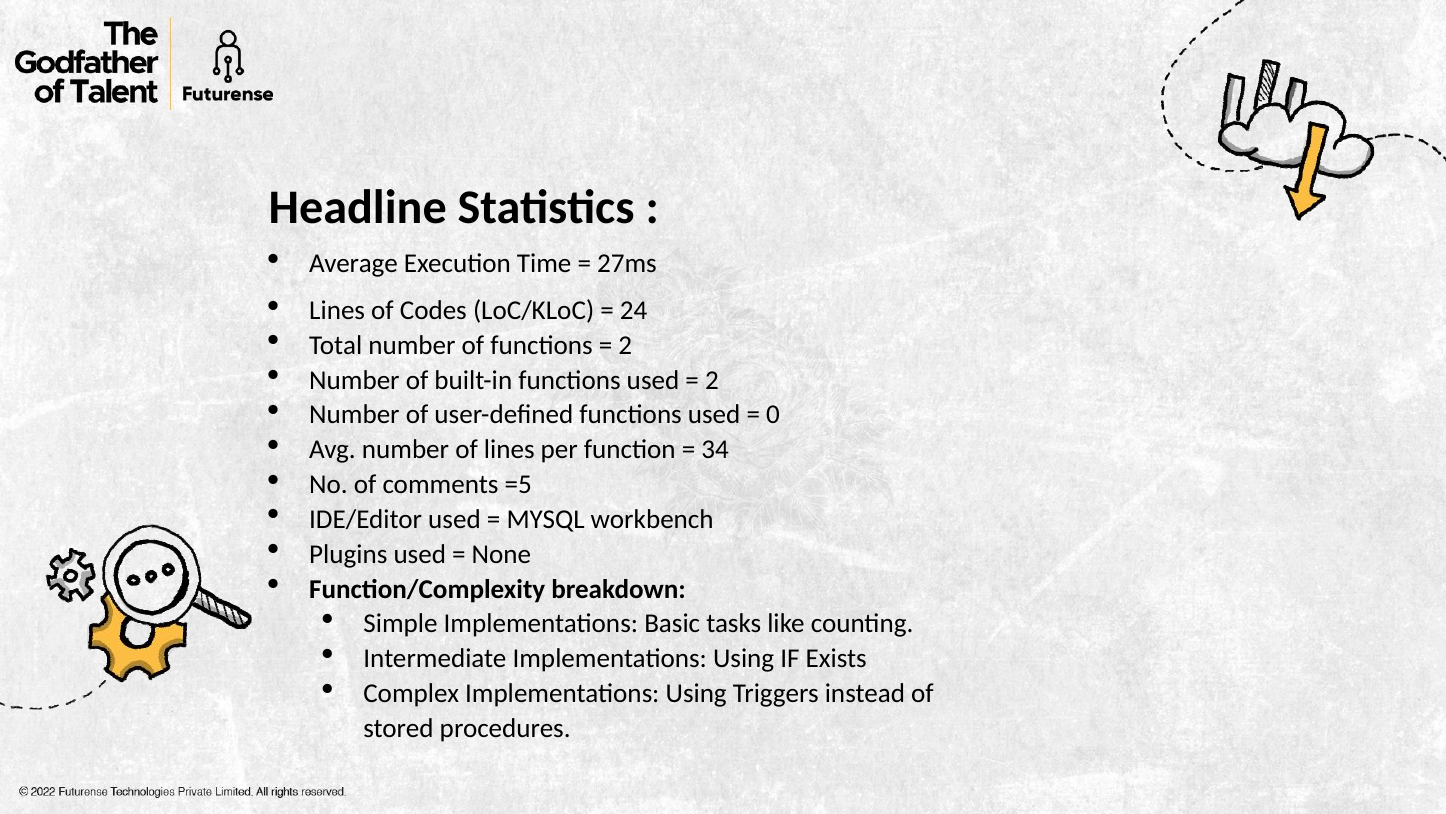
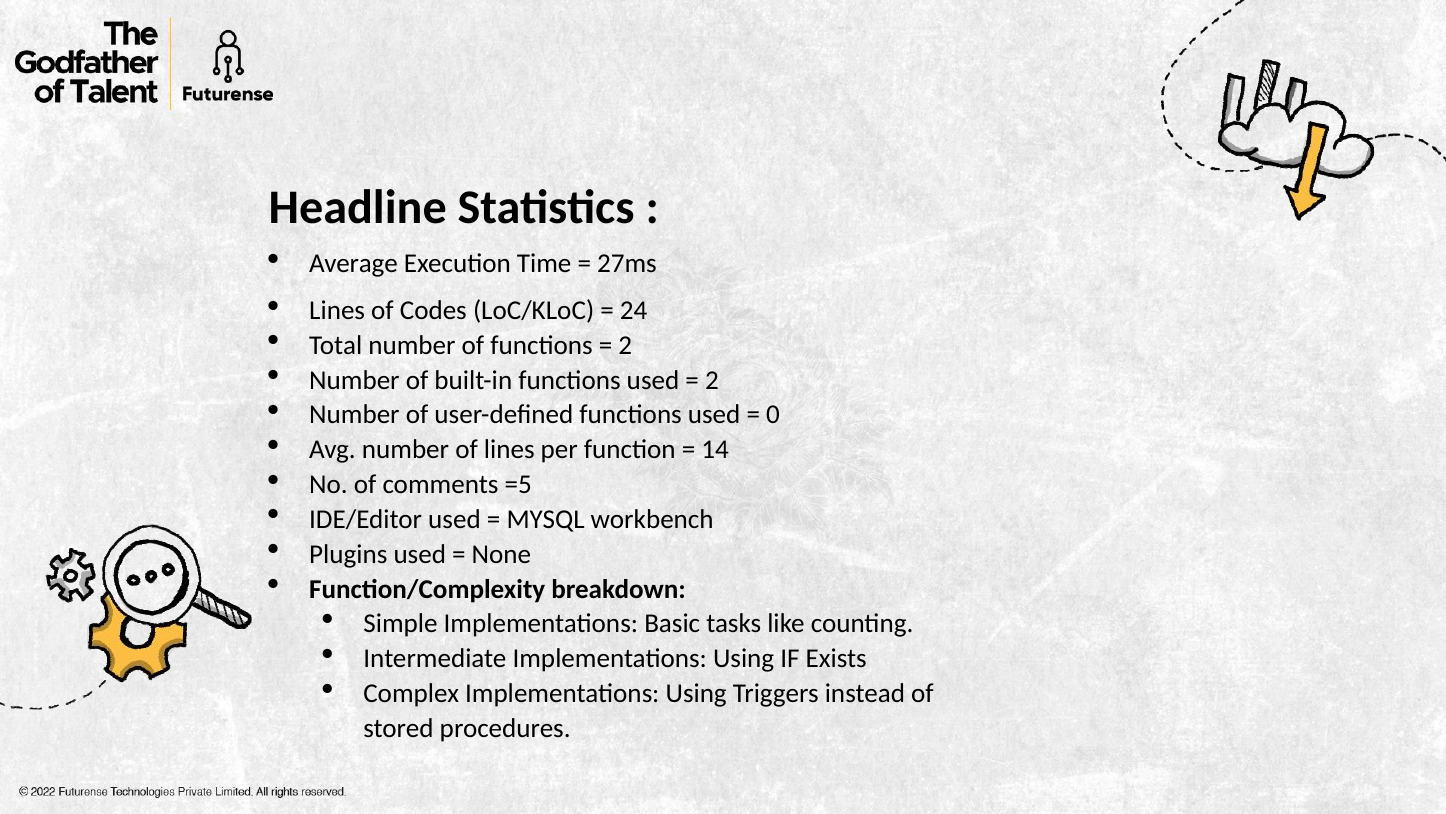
34: 34 -> 14
